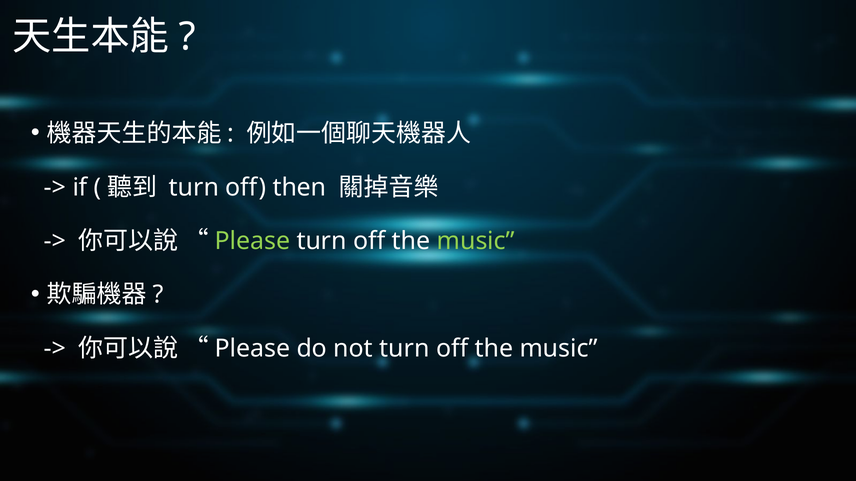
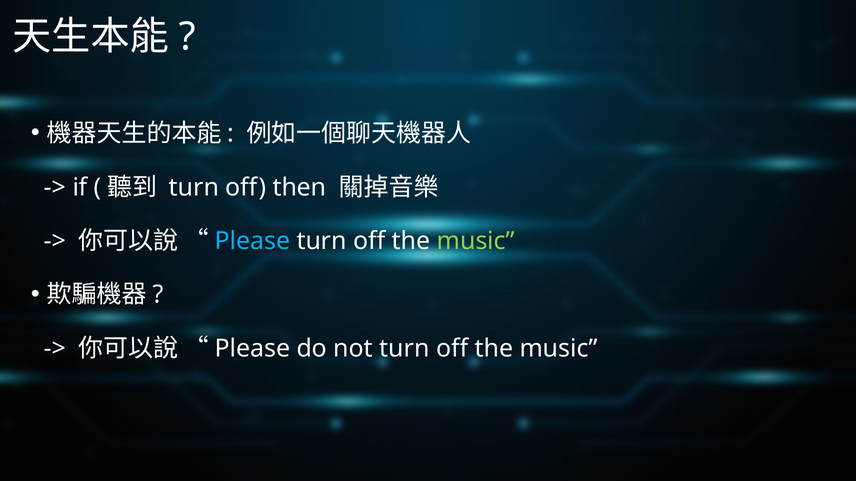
Please at (252, 241) colour: light green -> light blue
